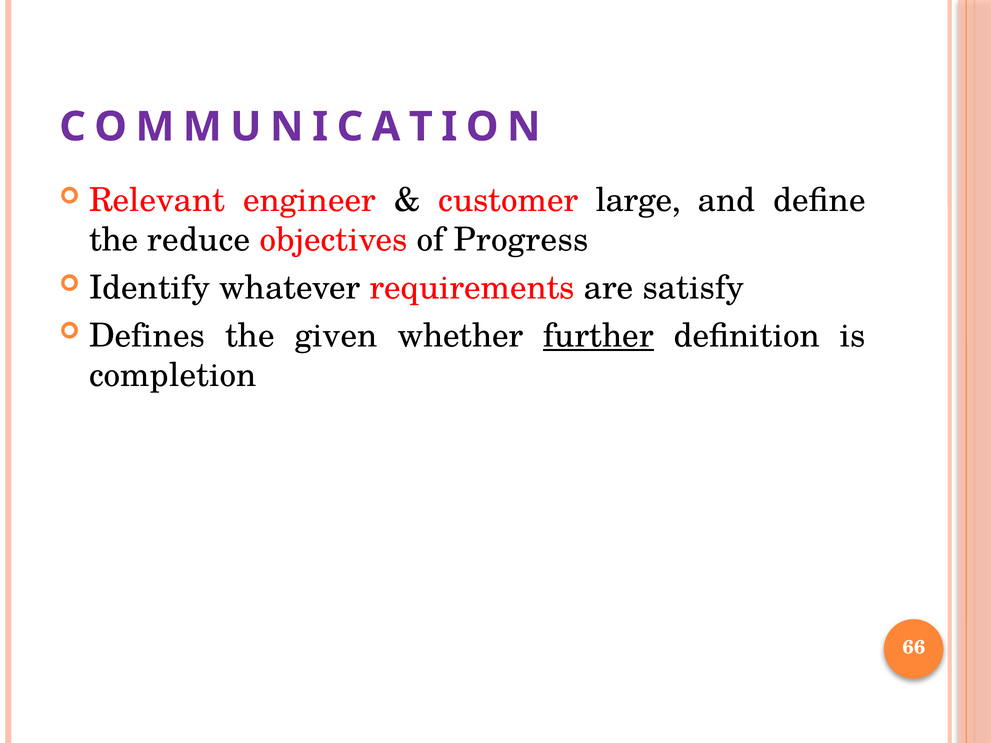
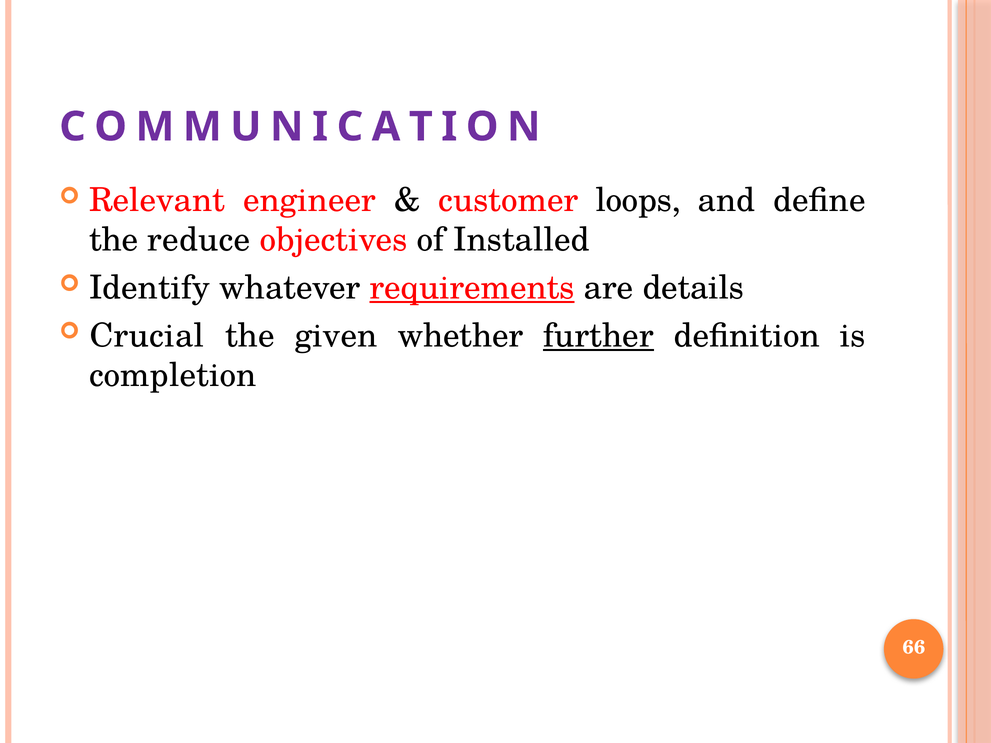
large: large -> loops
Progress: Progress -> Installed
requirements underline: none -> present
satisfy: satisfy -> details
Defines: Defines -> Crucial
